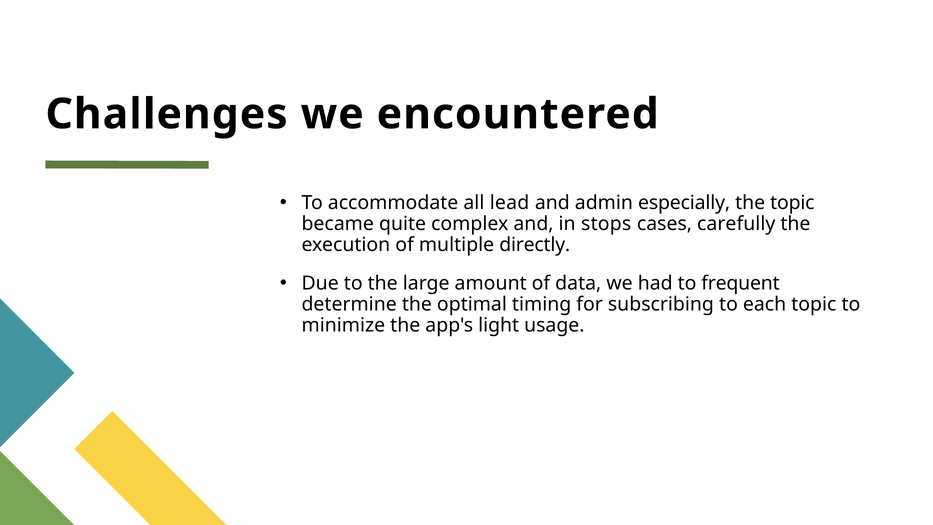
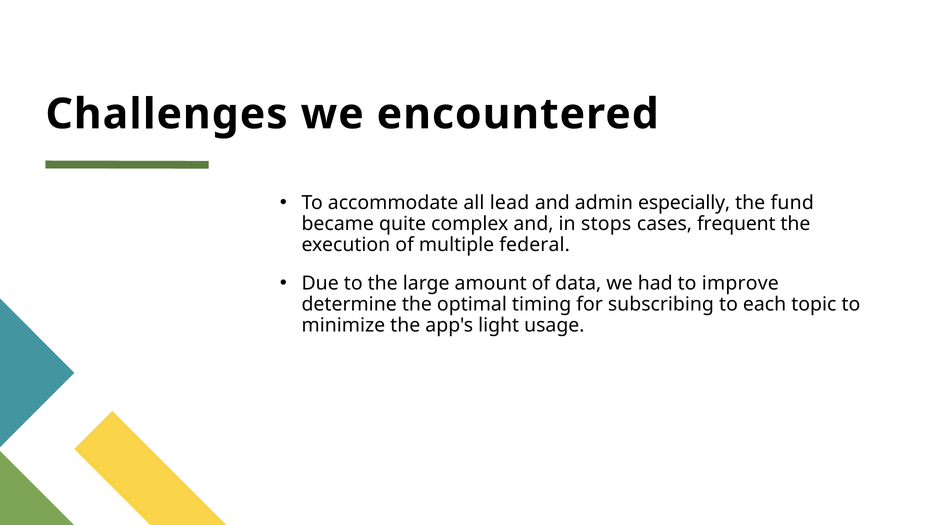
the topic: topic -> fund
carefully: carefully -> frequent
directly: directly -> federal
frequent: frequent -> improve
